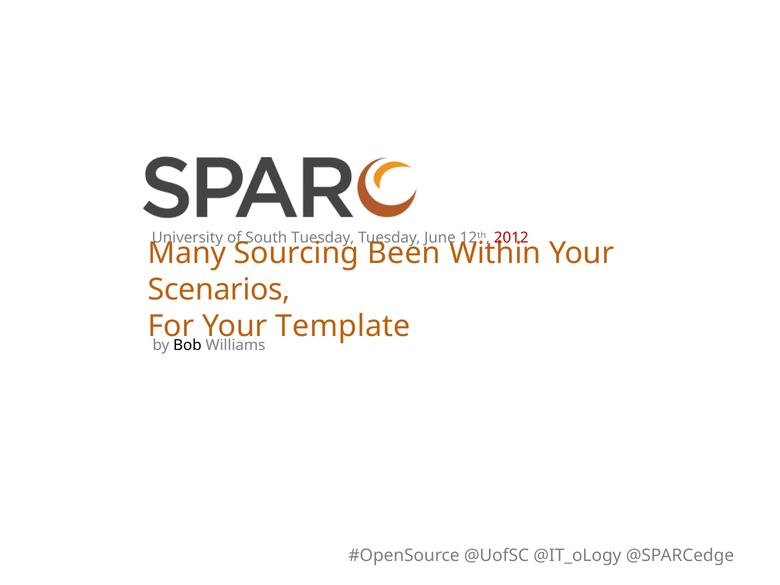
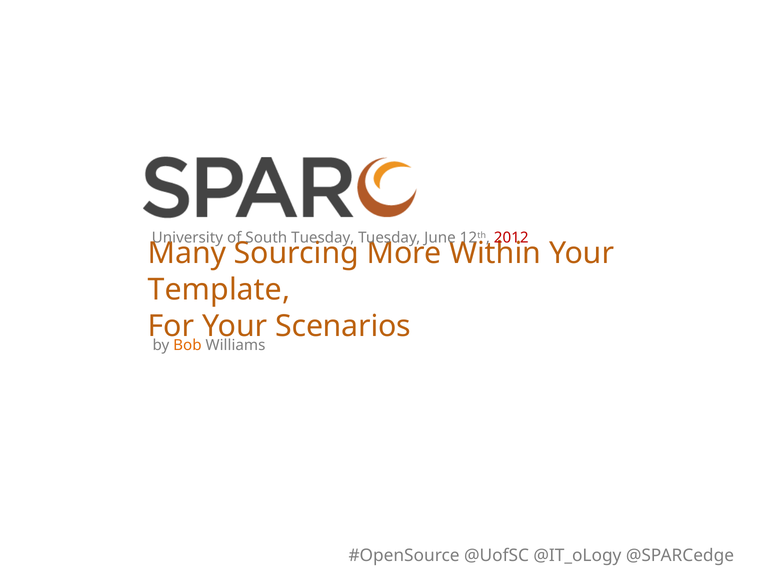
Been: Been -> More
Scenarios: Scenarios -> Template
Template: Template -> Scenarios
Bob colour: black -> orange
